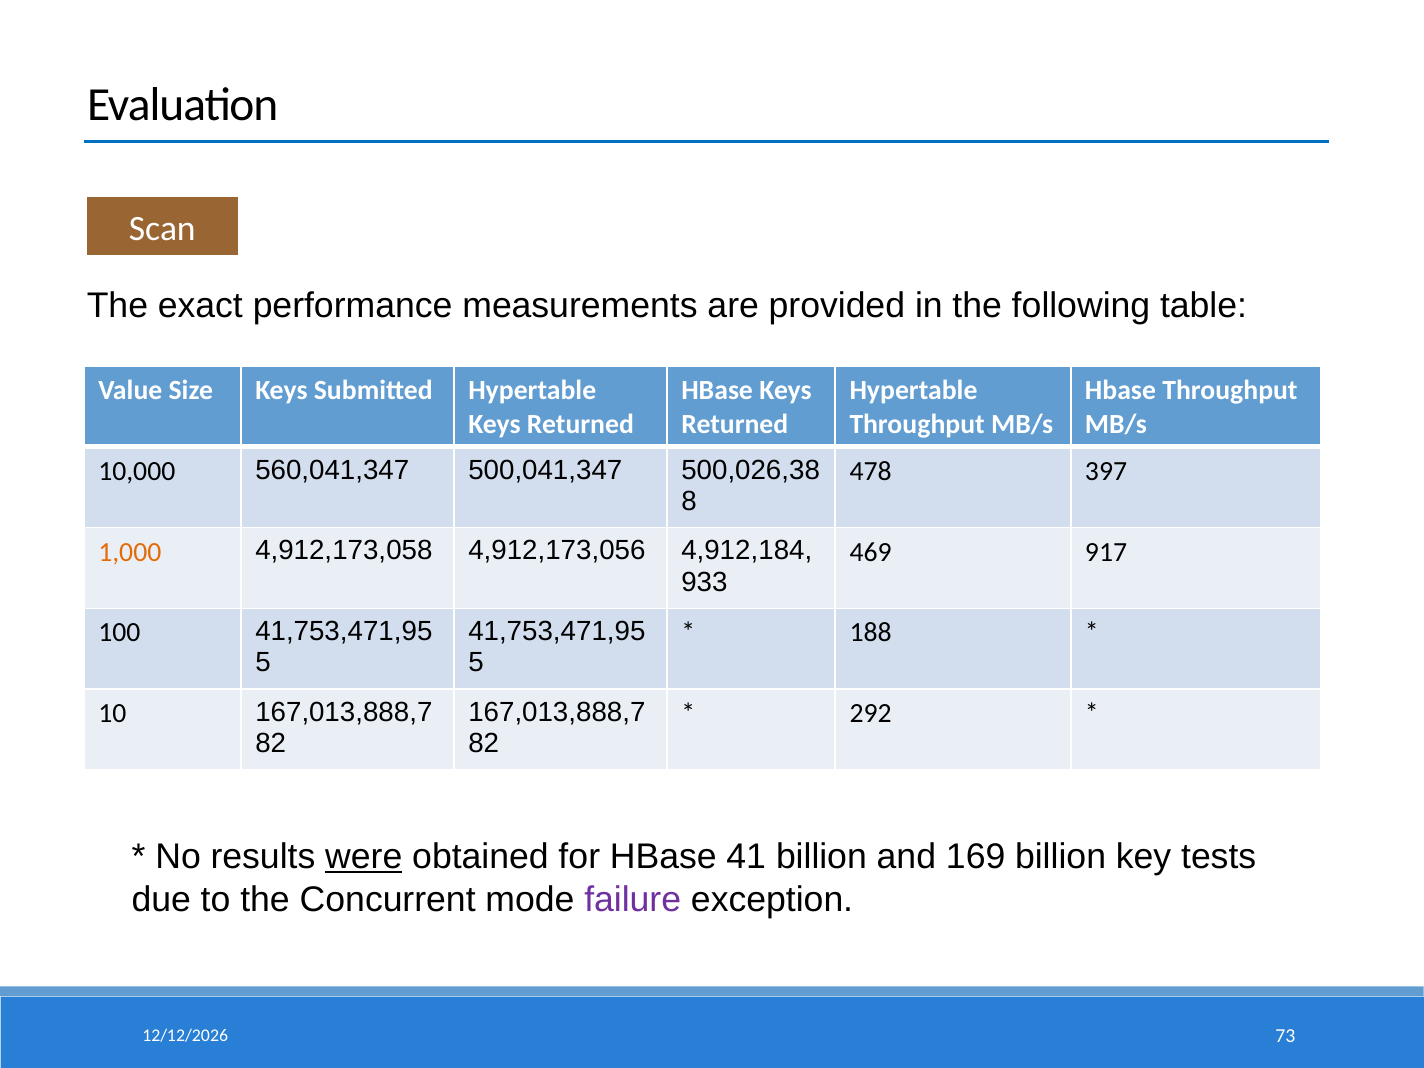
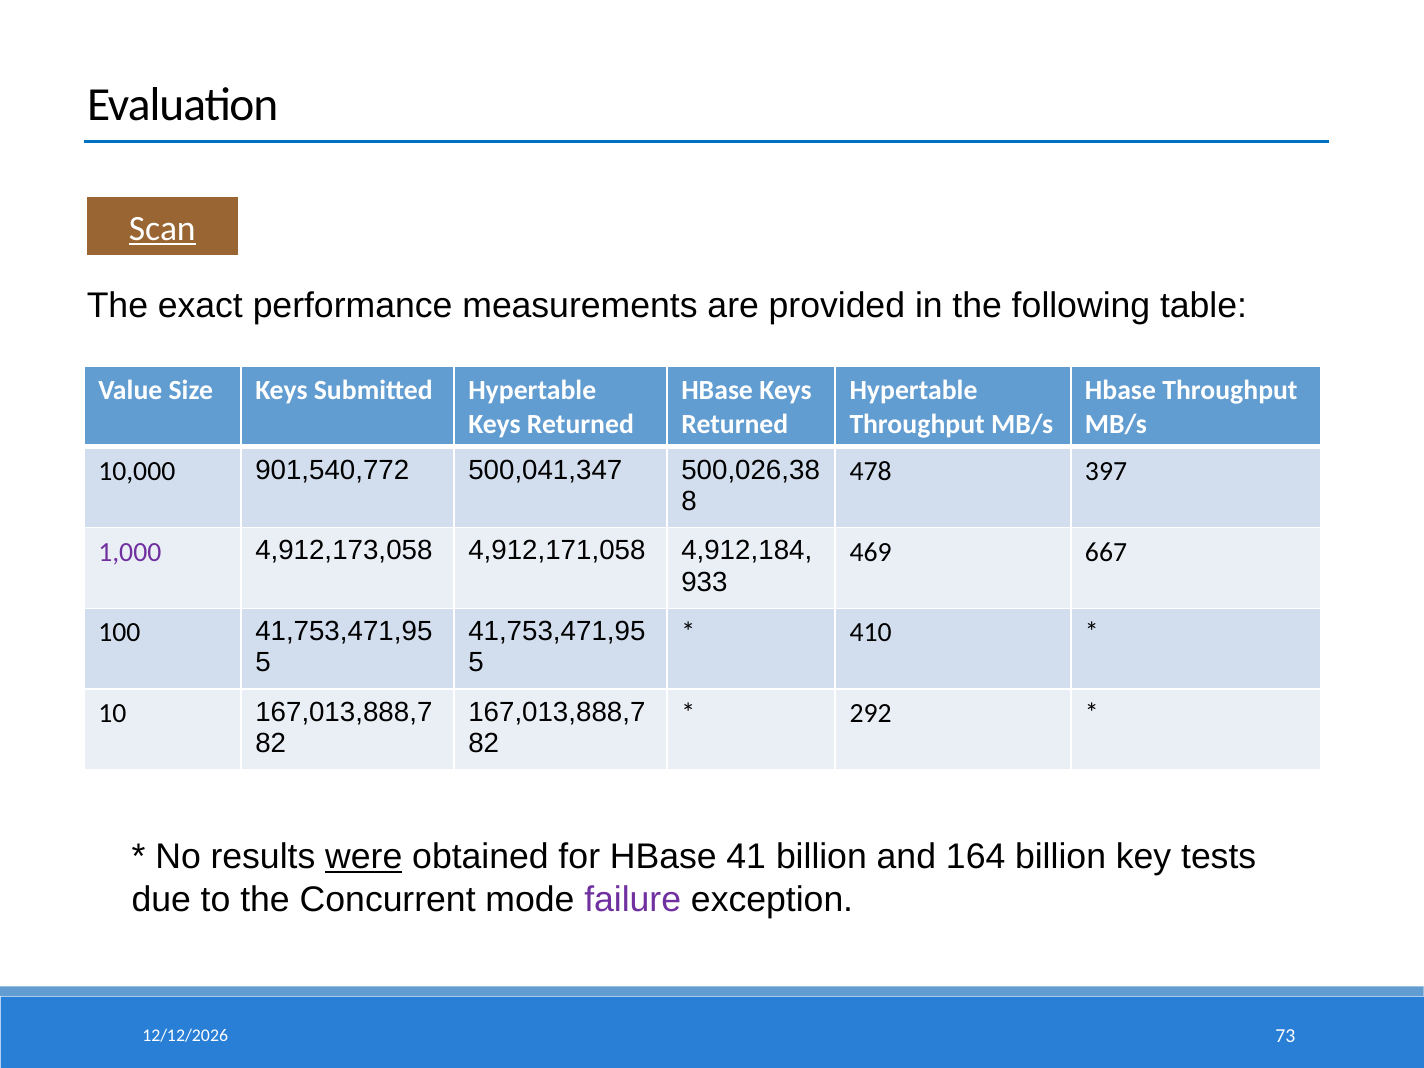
Scan underline: none -> present
560,041,347: 560,041,347 -> 901,540,772
1,000 colour: orange -> purple
4,912,173,056: 4,912,173,056 -> 4,912,171,058
917: 917 -> 667
188: 188 -> 410
169: 169 -> 164
